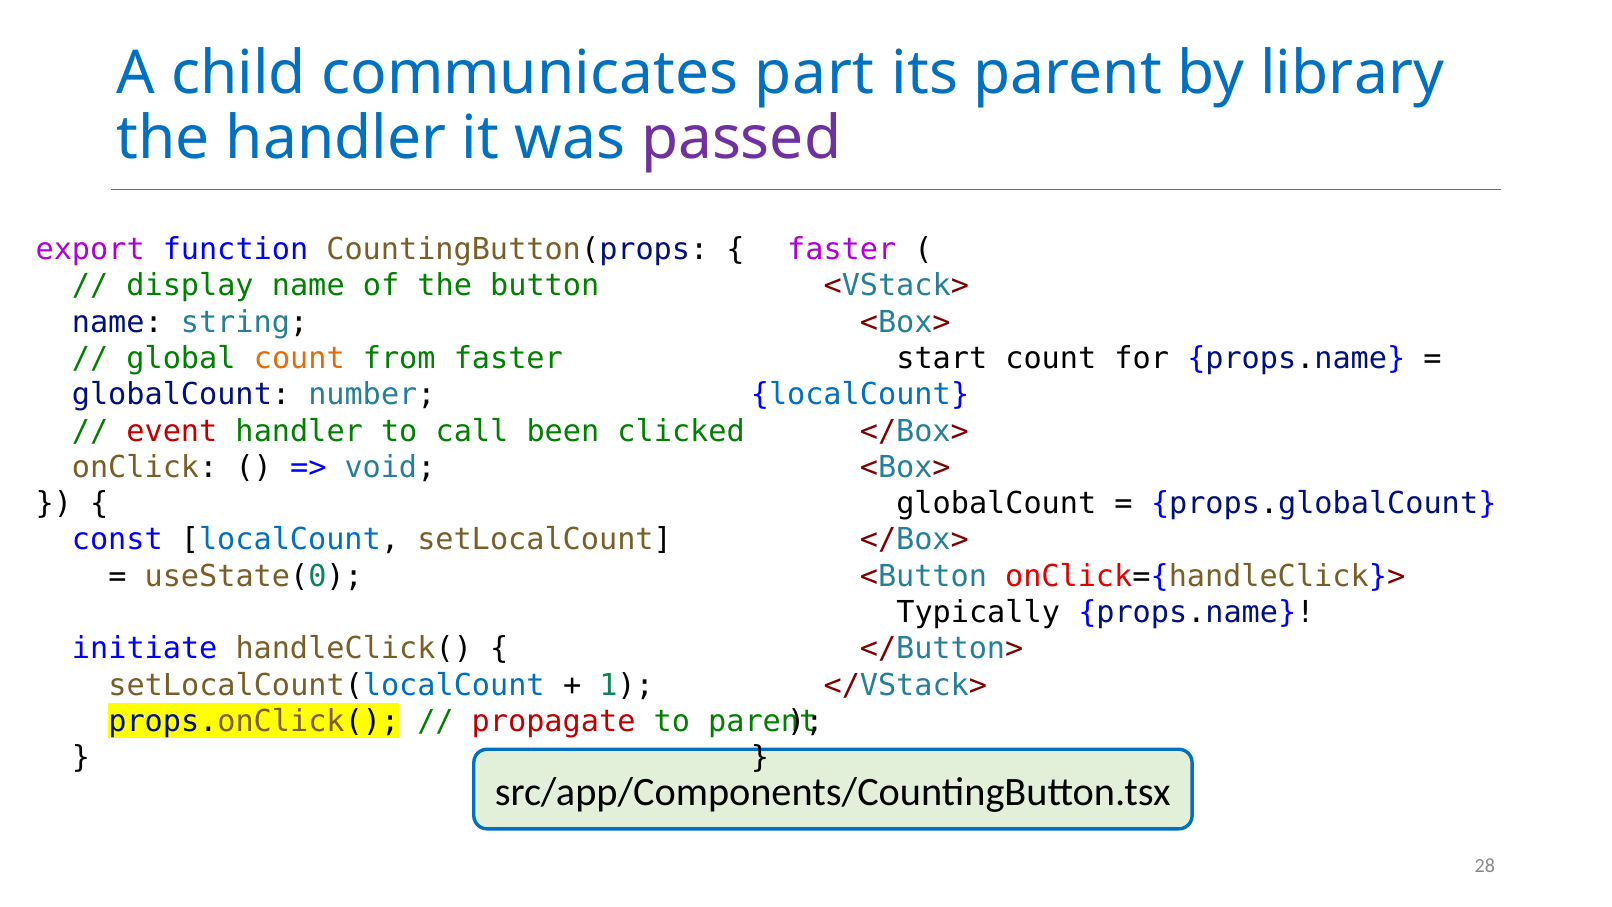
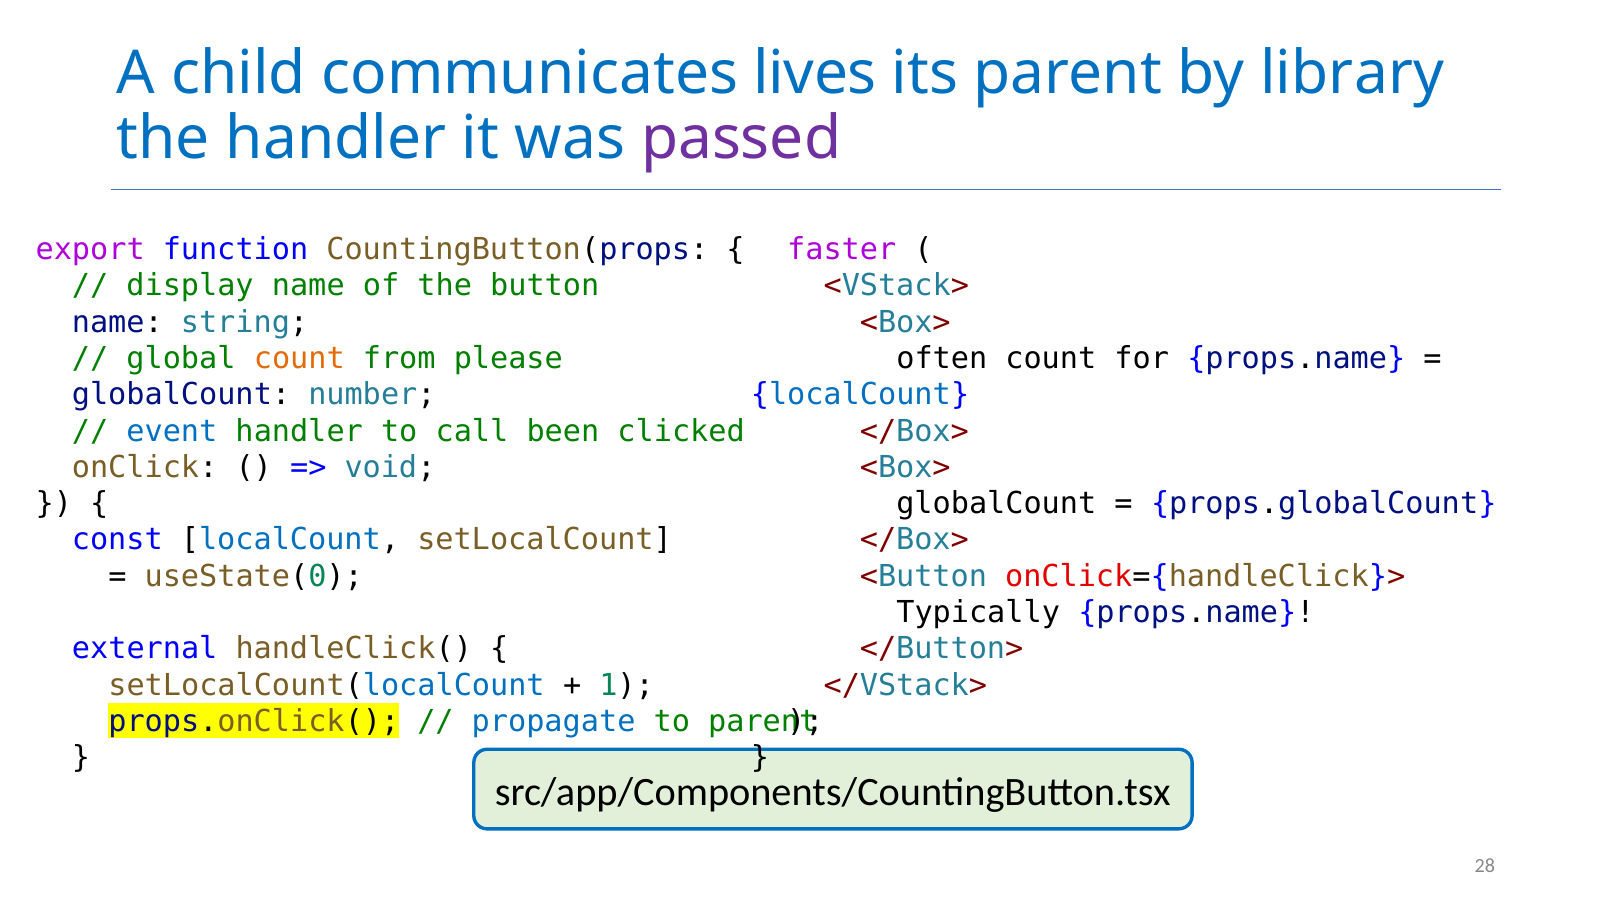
part: part -> lives
from faster: faster -> please
start: start -> often
event colour: red -> blue
initiate: initiate -> external
propagate colour: red -> blue
